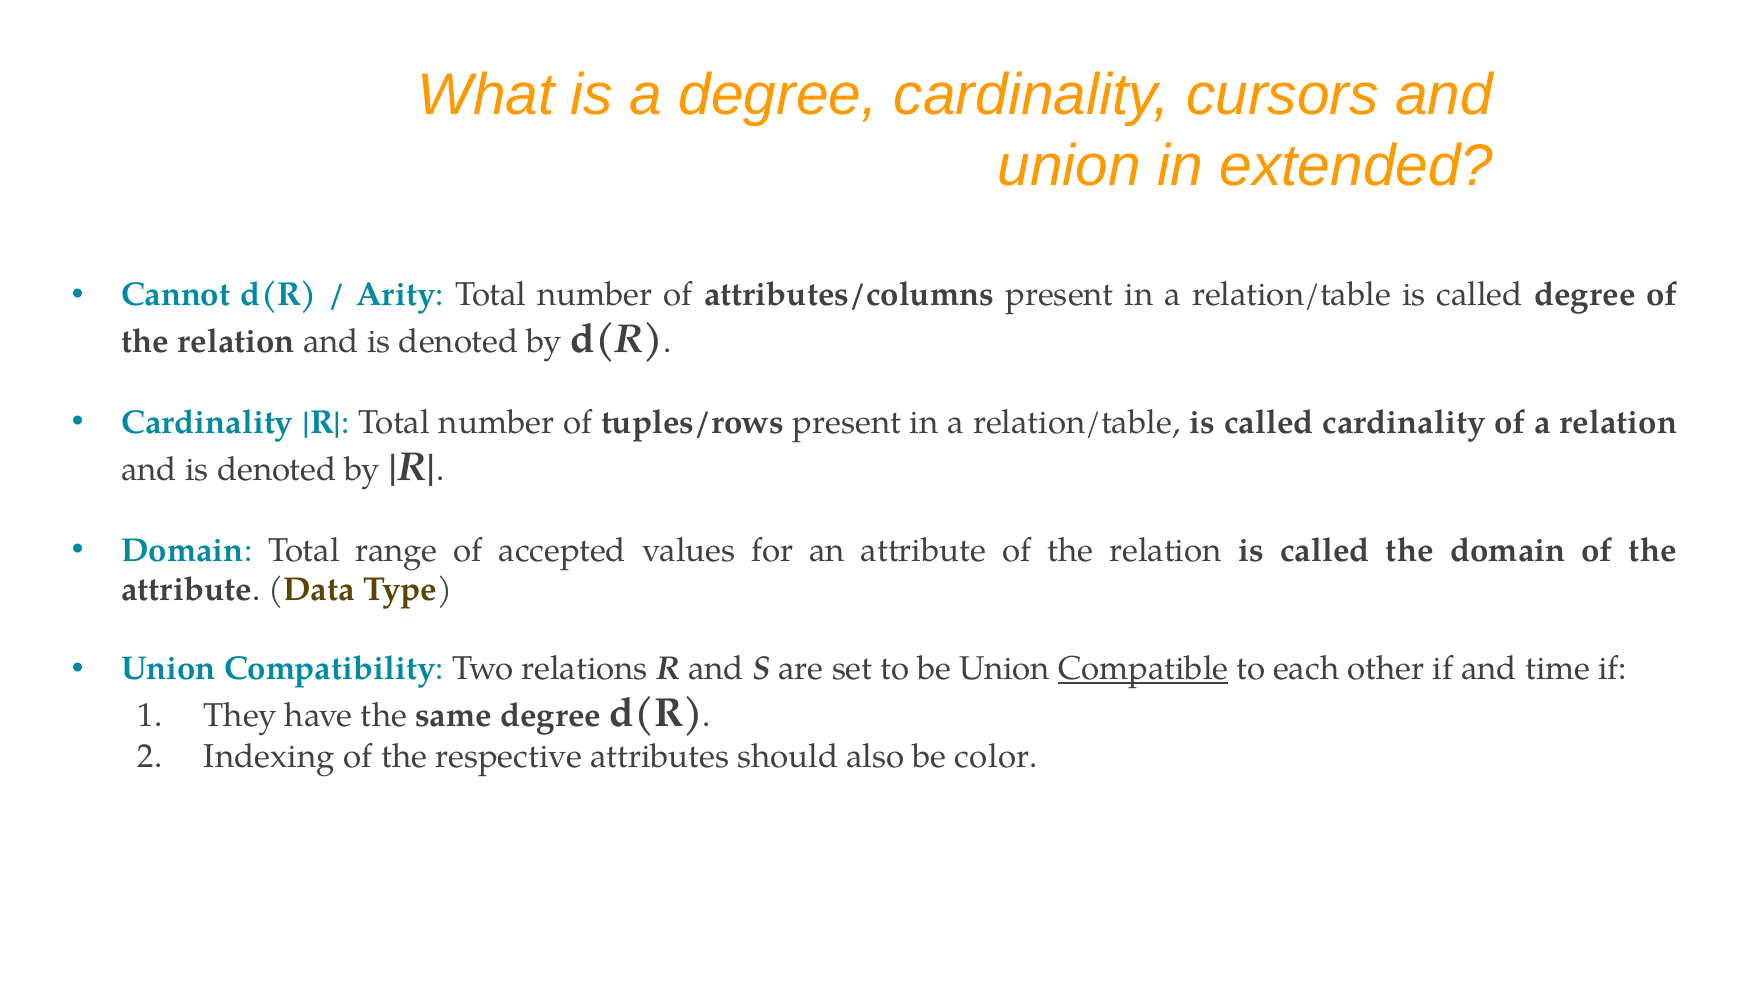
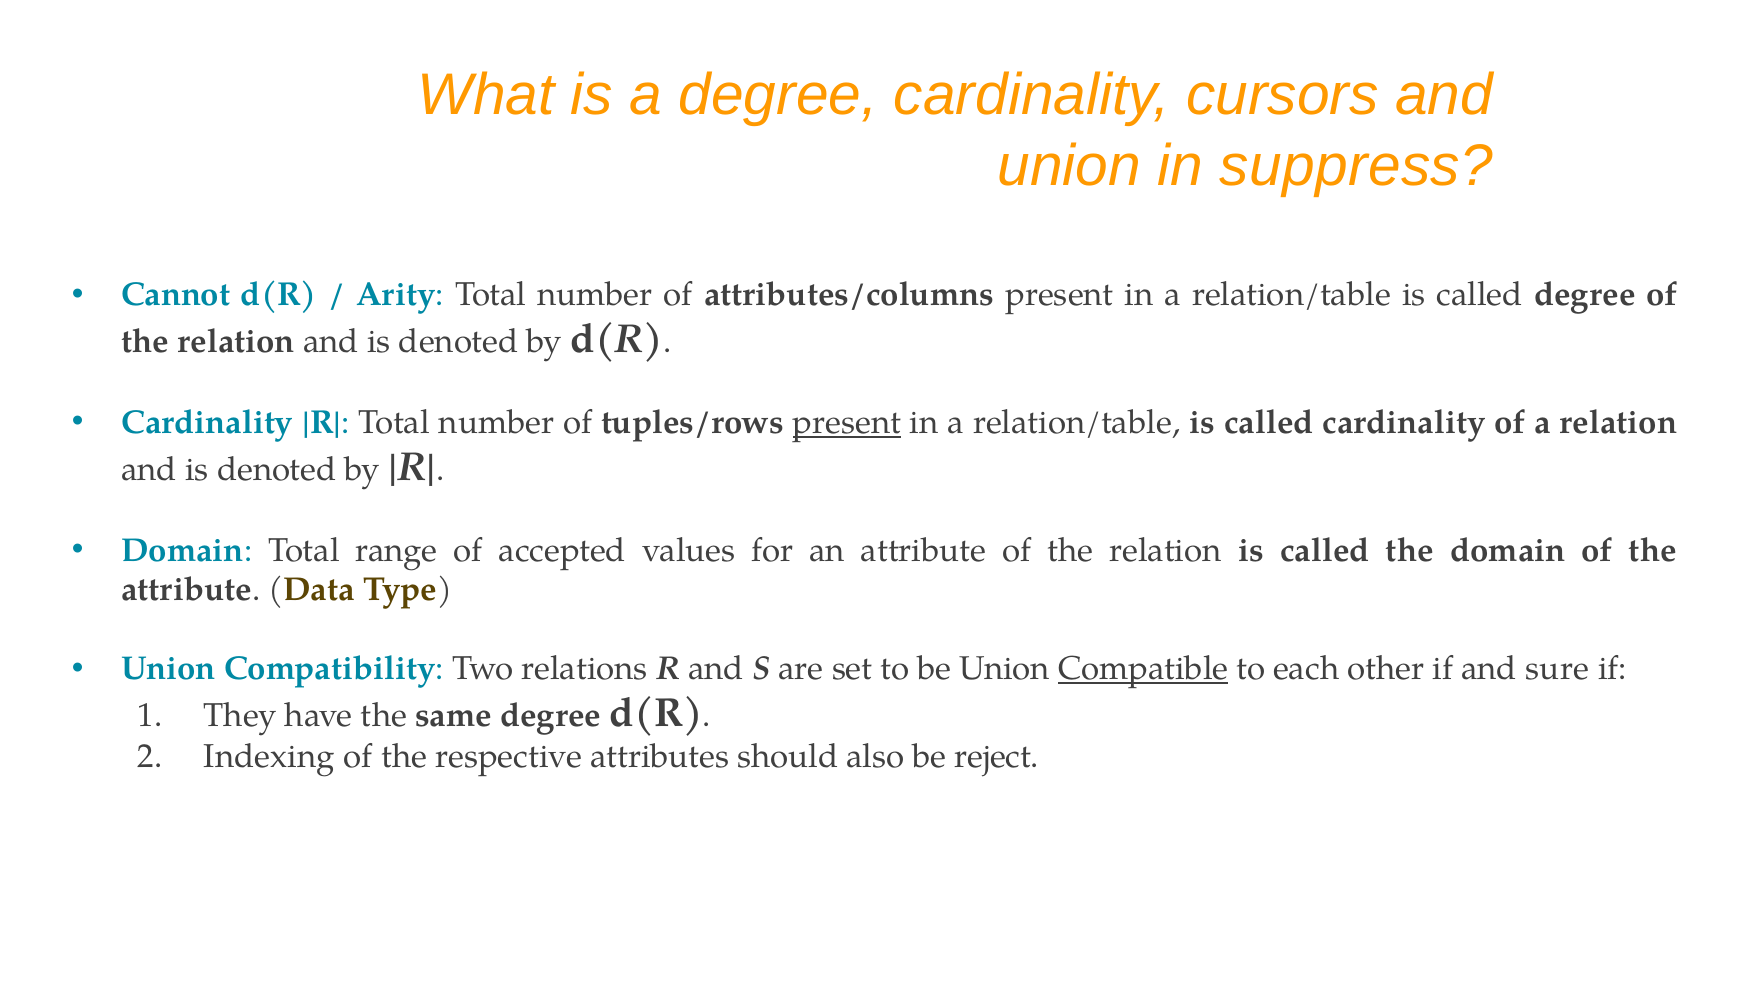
extended: extended -> suppress
present at (847, 423) underline: none -> present
time: time -> sure
color: color -> reject
